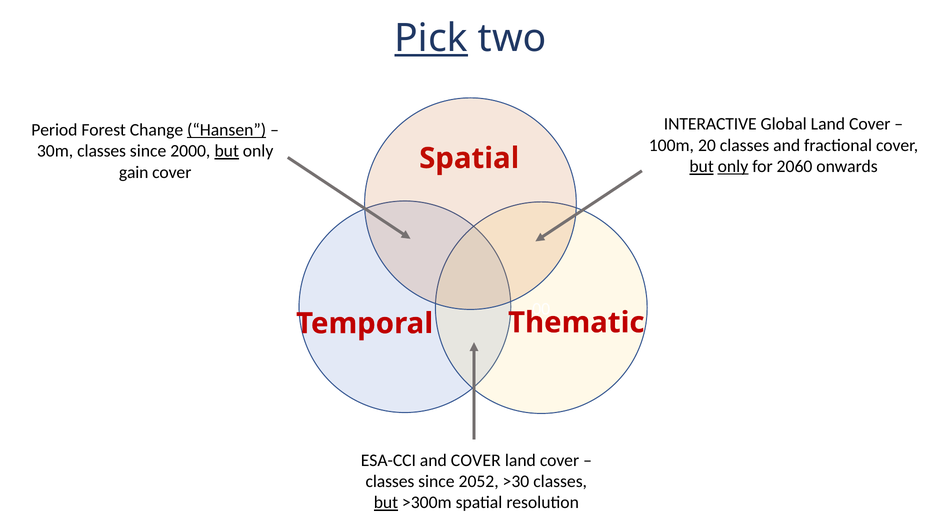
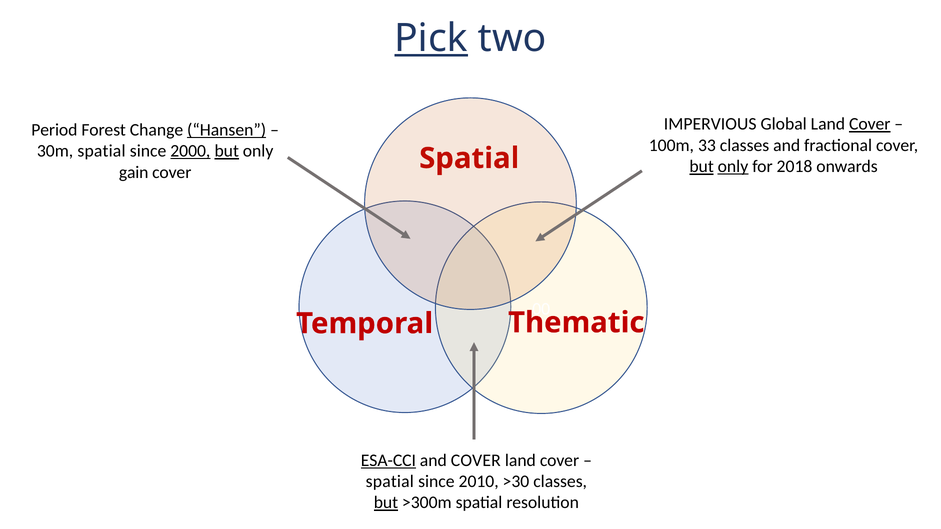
INTERACTIVE: INTERACTIVE -> IMPERVIOUS
Cover at (870, 124) underline: none -> present
20: 20 -> 33
30m classes: classes -> spatial
2000 underline: none -> present
2060: 2060 -> 2018
ESA-CCI underline: none -> present
classes at (390, 482): classes -> spatial
2052: 2052 -> 2010
